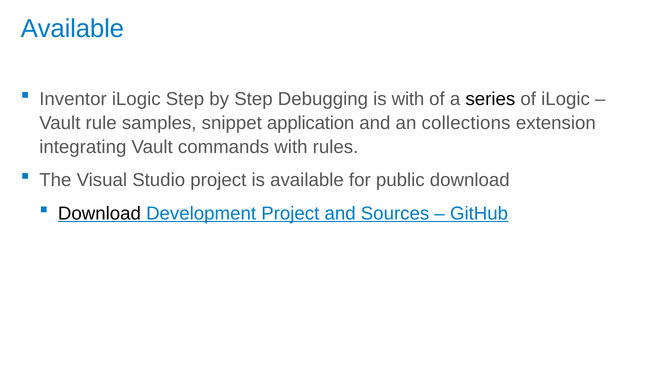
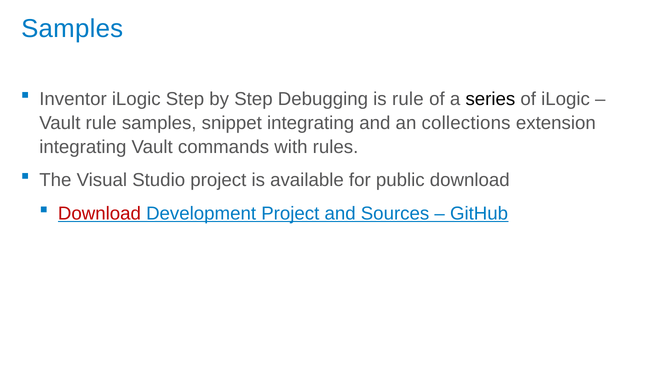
Available at (72, 29): Available -> Samples
is with: with -> rule
snippet application: application -> integrating
Download at (99, 213) colour: black -> red
